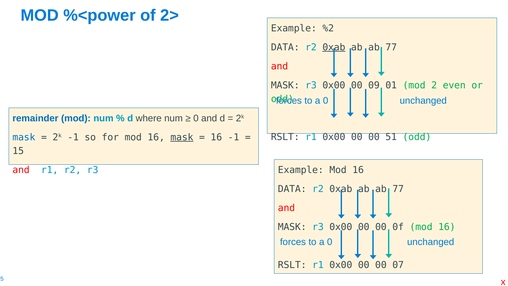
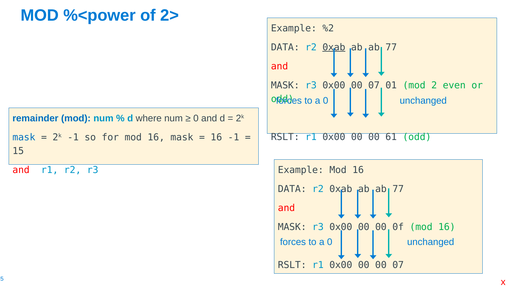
0x00 00 09: 09 -> 07
51: 51 -> 61
mask at (182, 137) underline: present -> none
